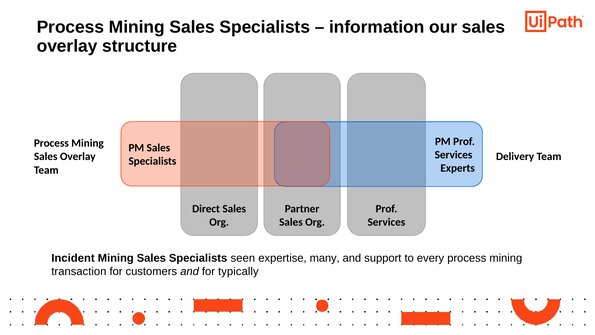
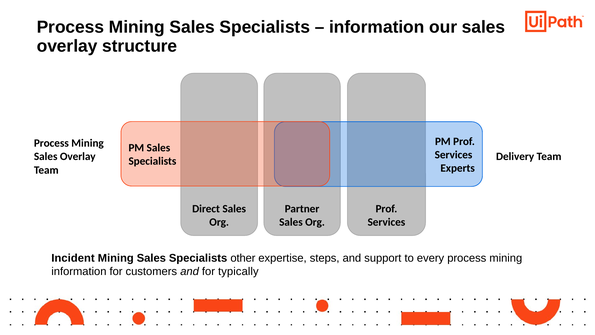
seen: seen -> other
many: many -> steps
transaction at (79, 271): transaction -> information
